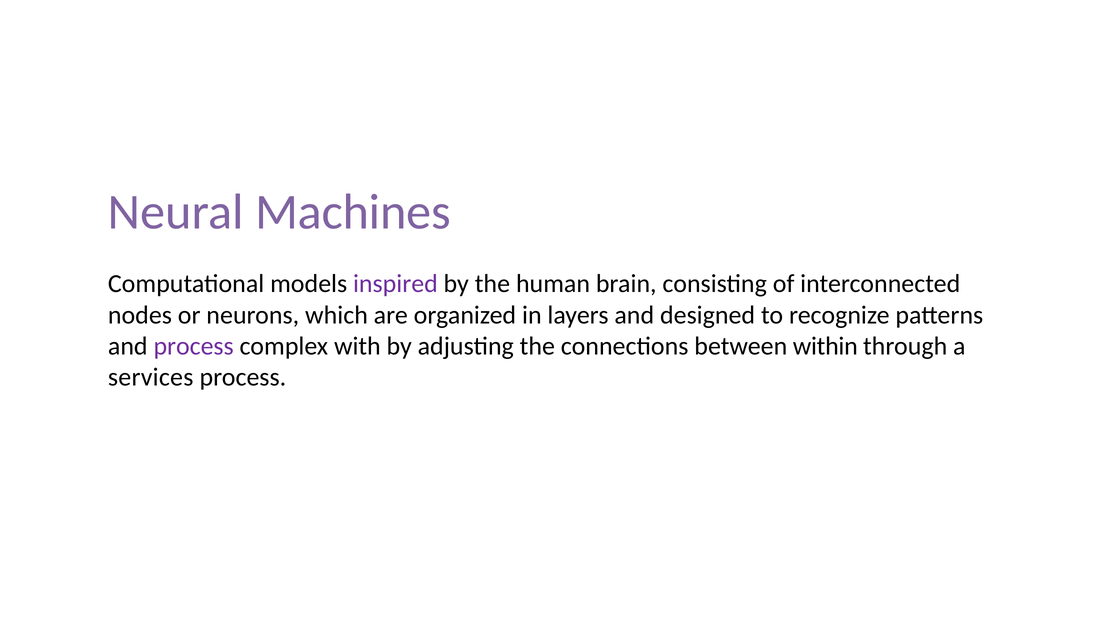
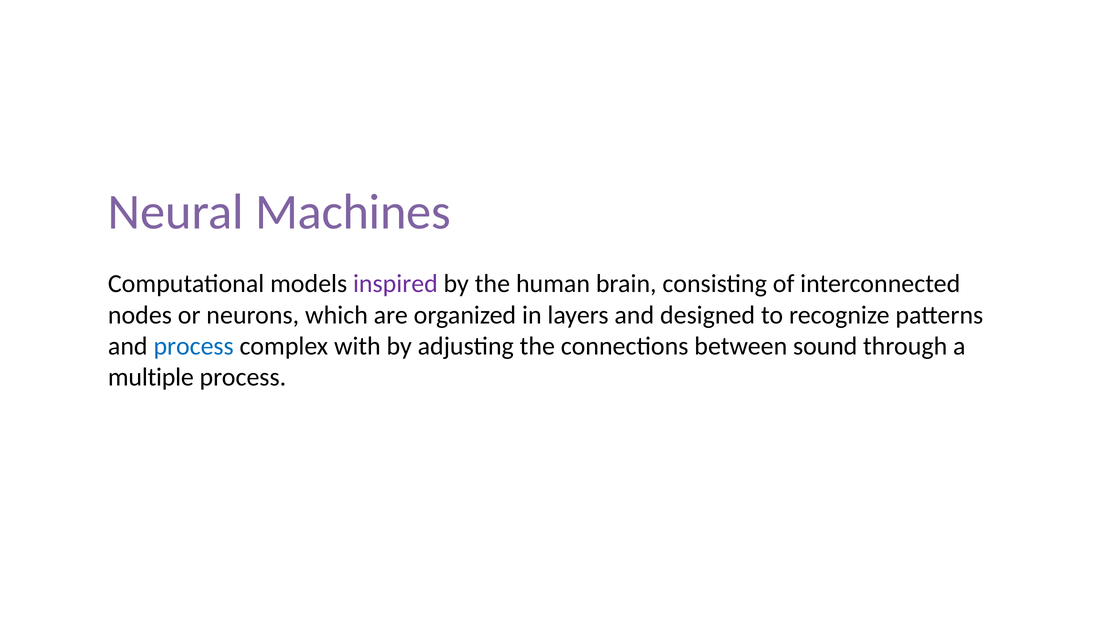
process at (194, 346) colour: purple -> blue
within: within -> sound
services: services -> multiple
